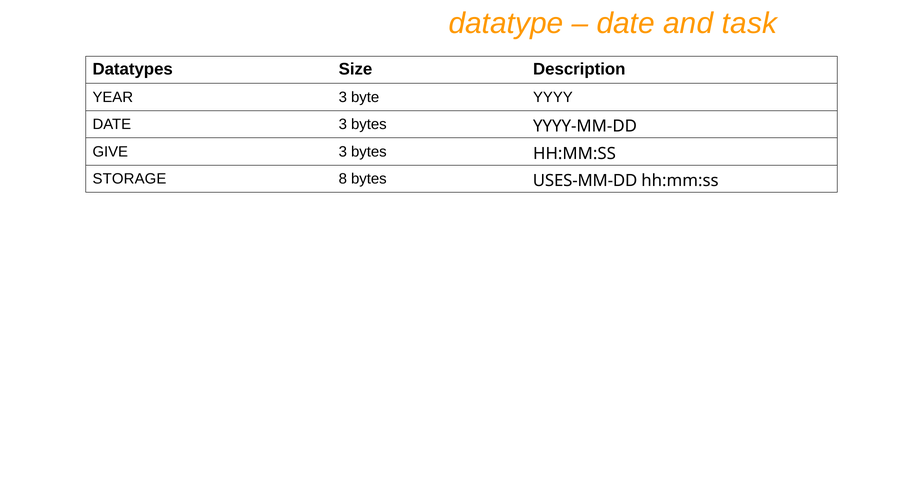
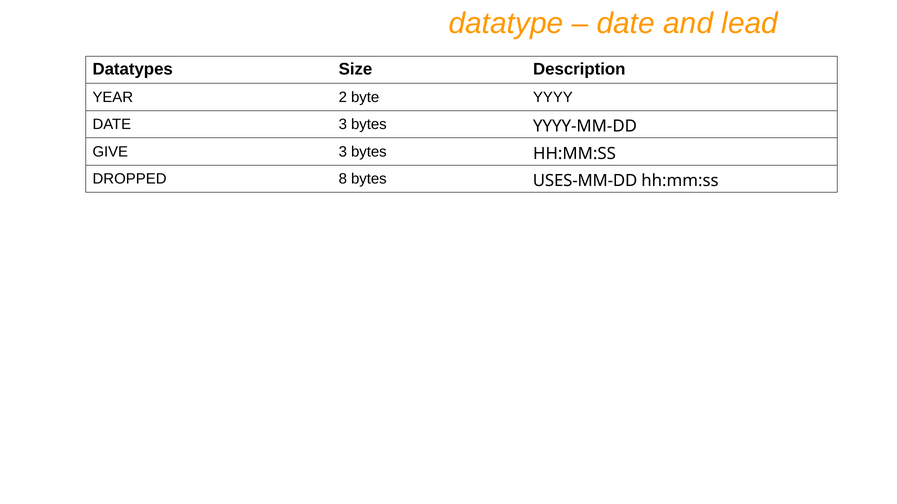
task: task -> lead
YEAR 3: 3 -> 2
STORAGE: STORAGE -> DROPPED
